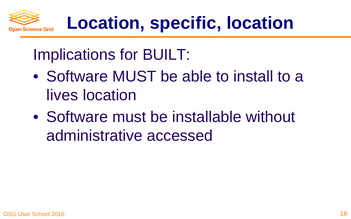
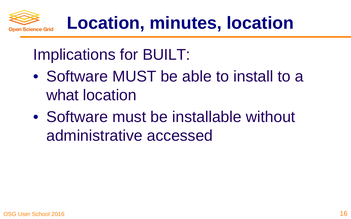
specific: specific -> minutes
lives: lives -> what
